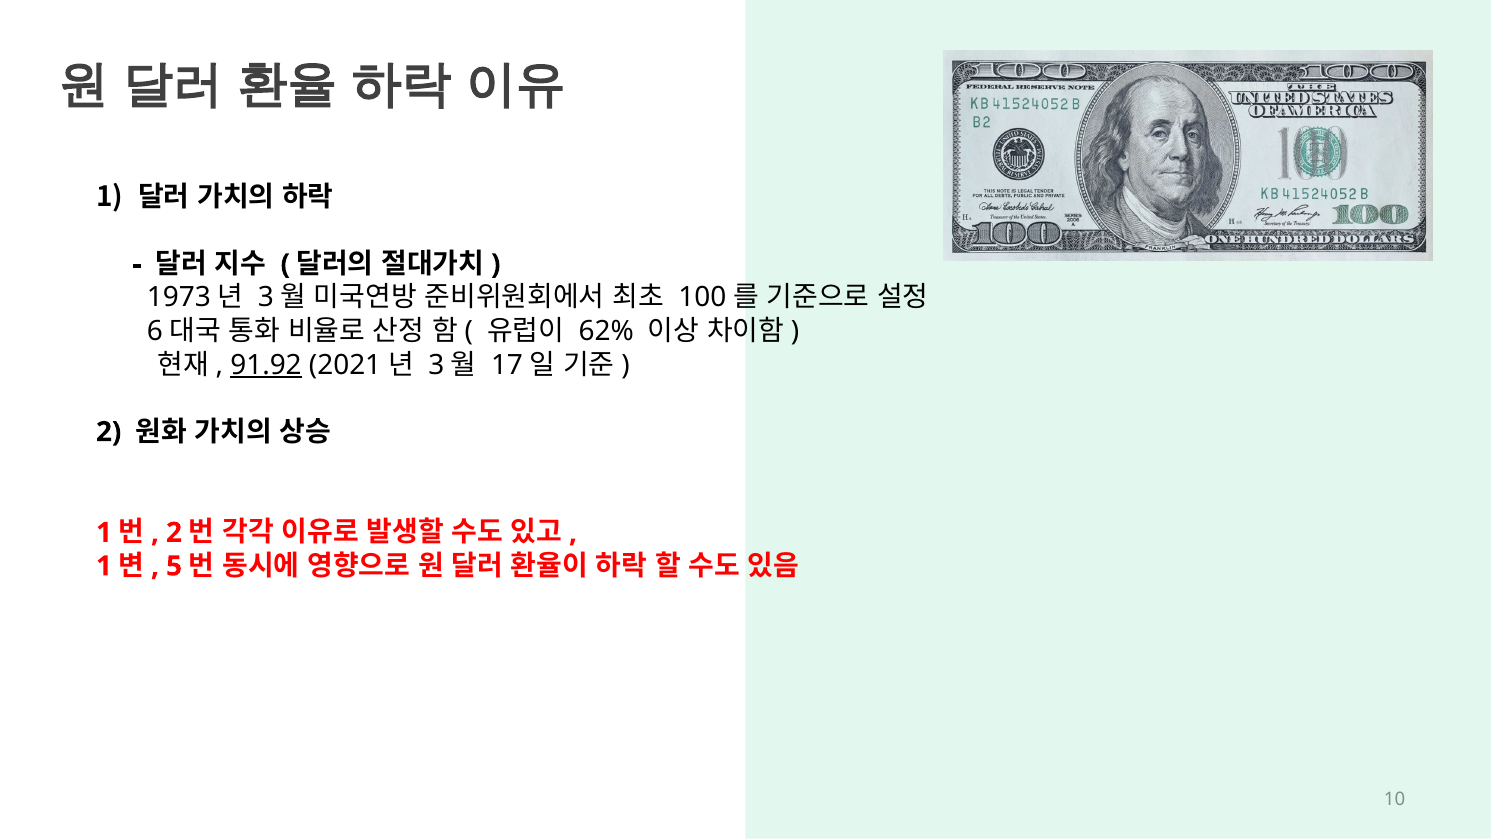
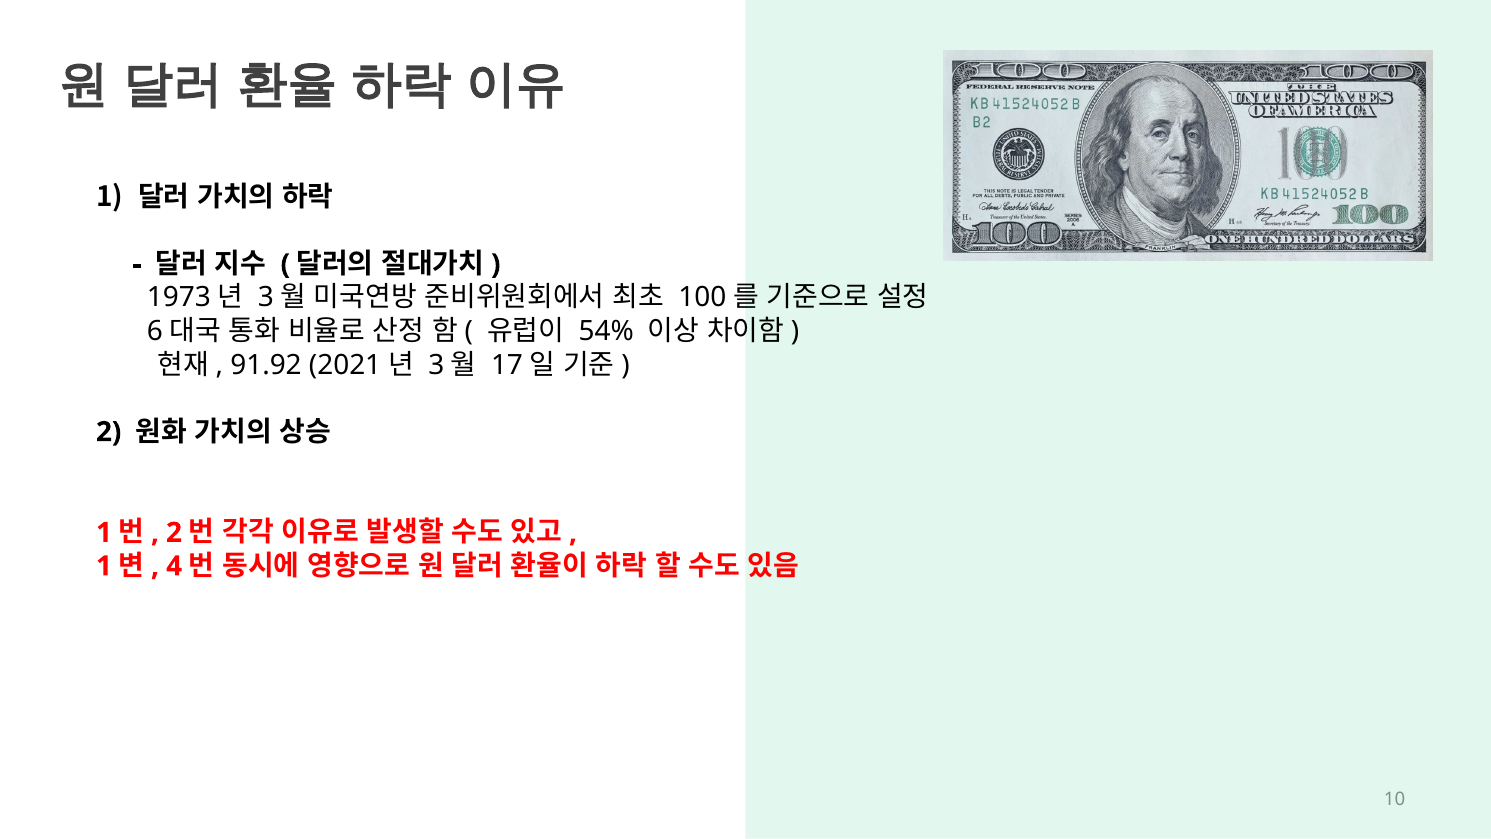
62%: 62% -> 54%
91.92 underline: present -> none
5: 5 -> 4
